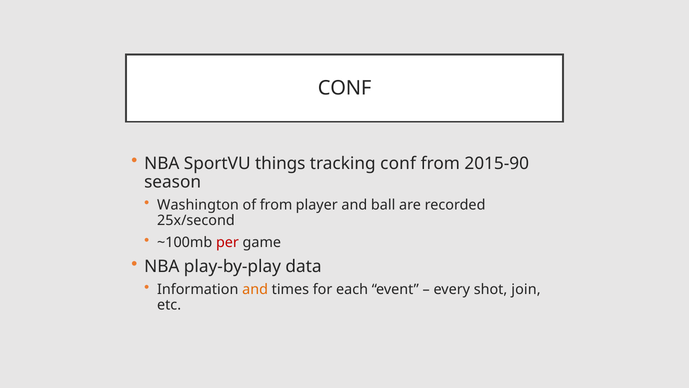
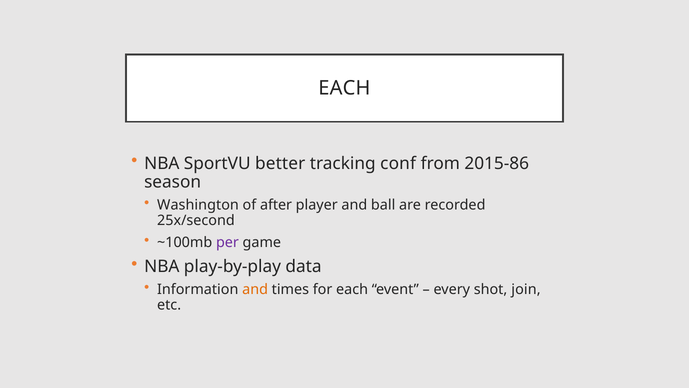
CONF at (345, 88): CONF -> EACH
things: things -> better
2015-90: 2015-90 -> 2015-86
of from: from -> after
per colour: red -> purple
